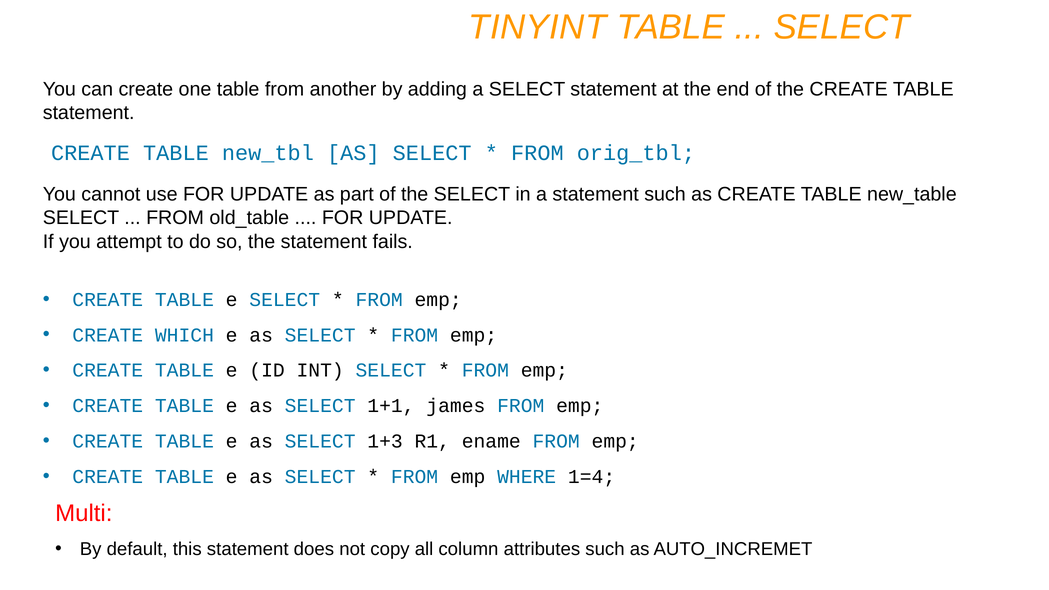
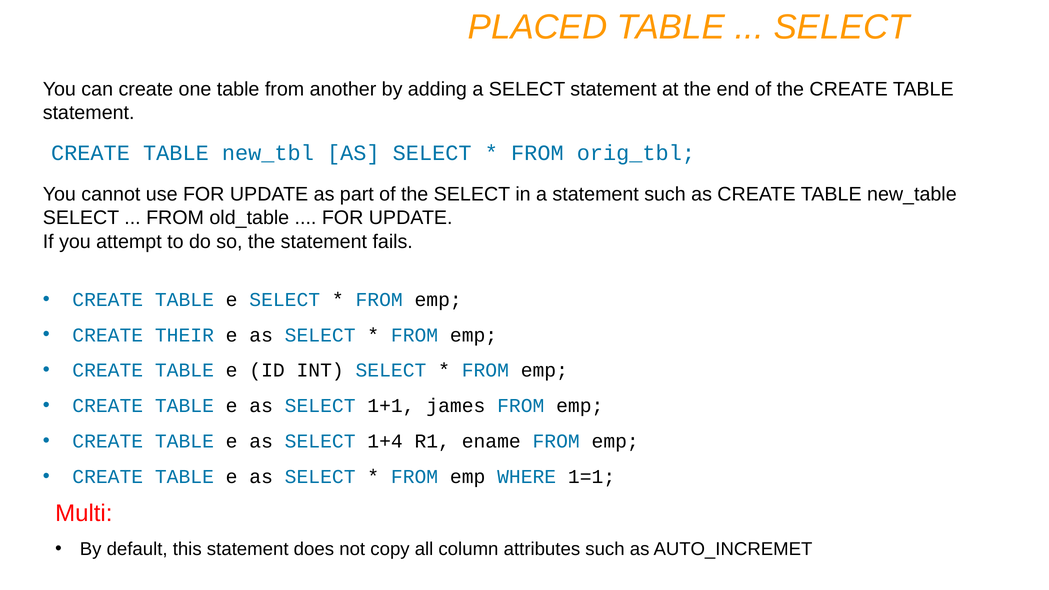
TINYINT: TINYINT -> PLACED
WHICH: WHICH -> THEIR
1+3: 1+3 -> 1+4
1=4: 1=4 -> 1=1
